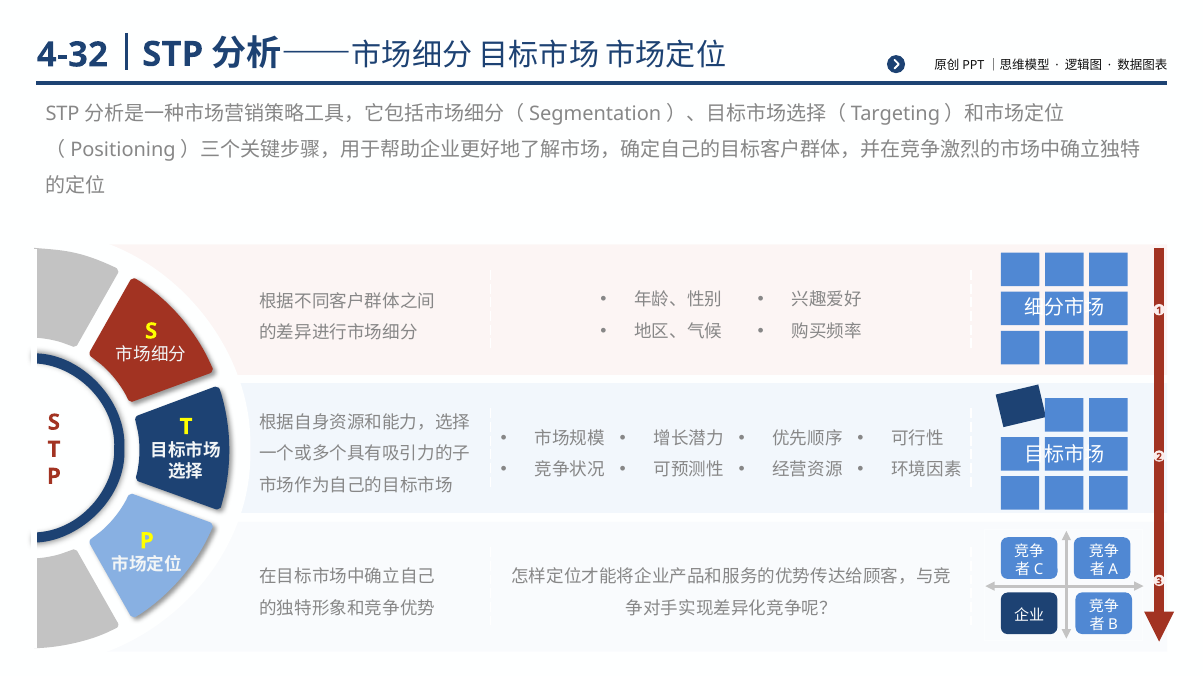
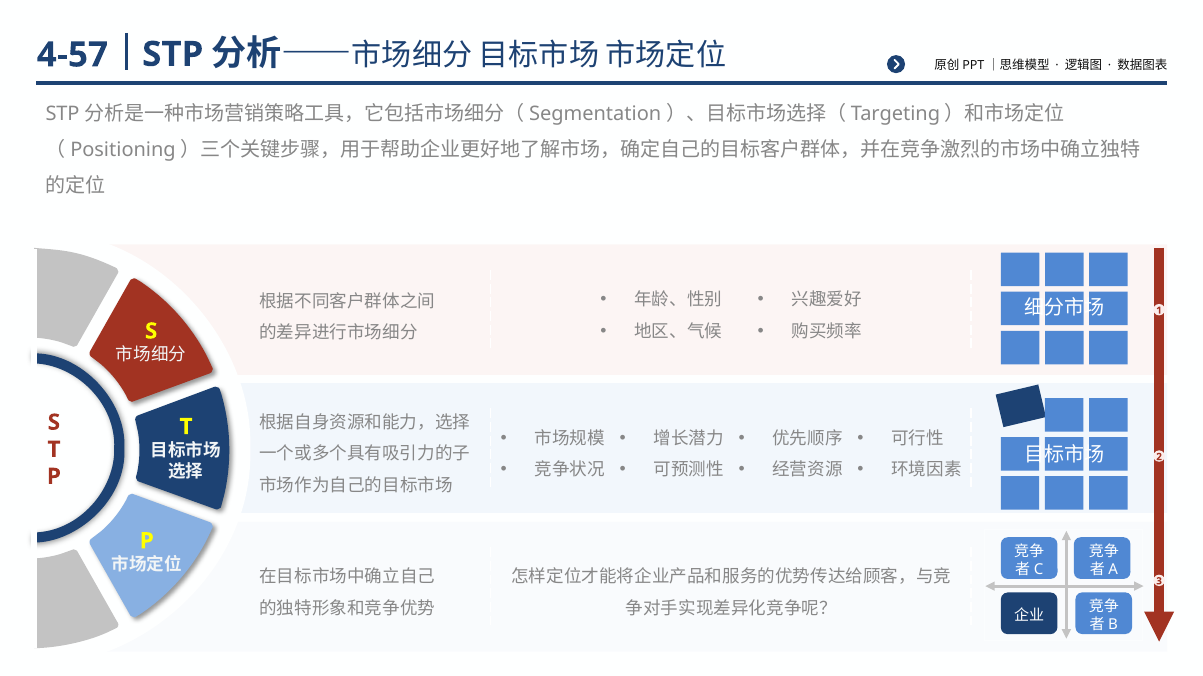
4-32: 4-32 -> 4-57
